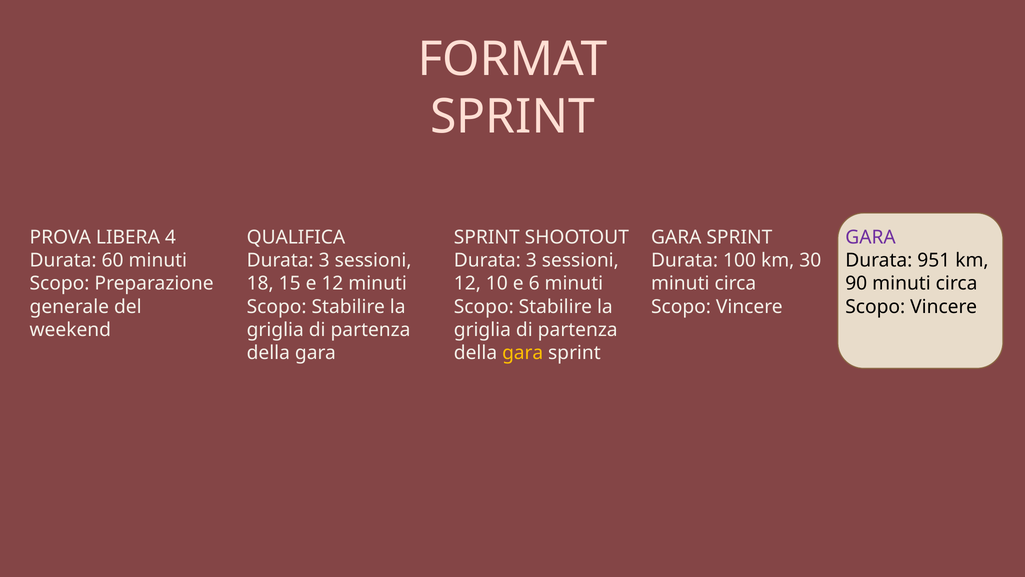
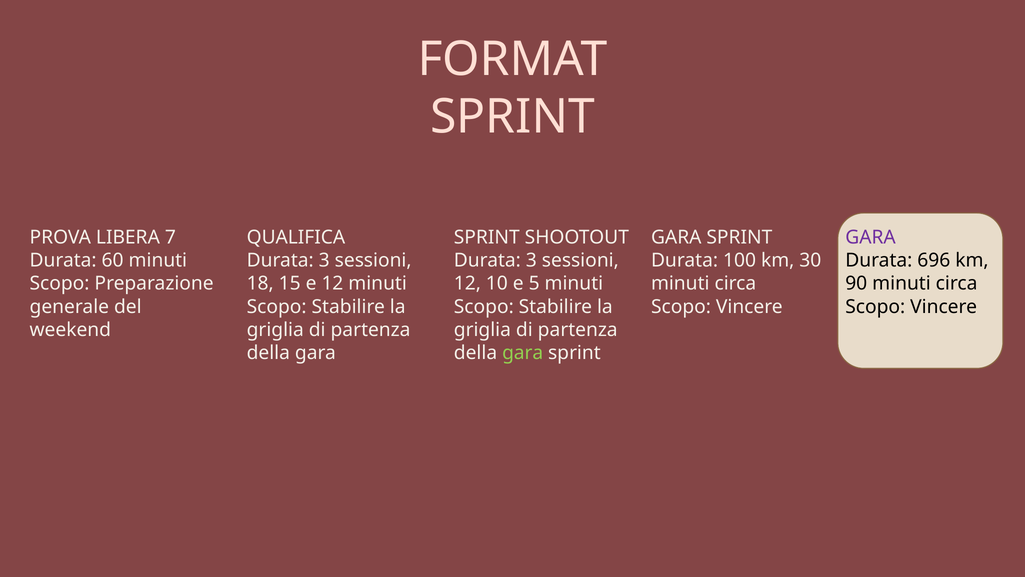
4: 4 -> 7
951: 951 -> 696
6: 6 -> 5
gara at (523, 353) colour: yellow -> light green
